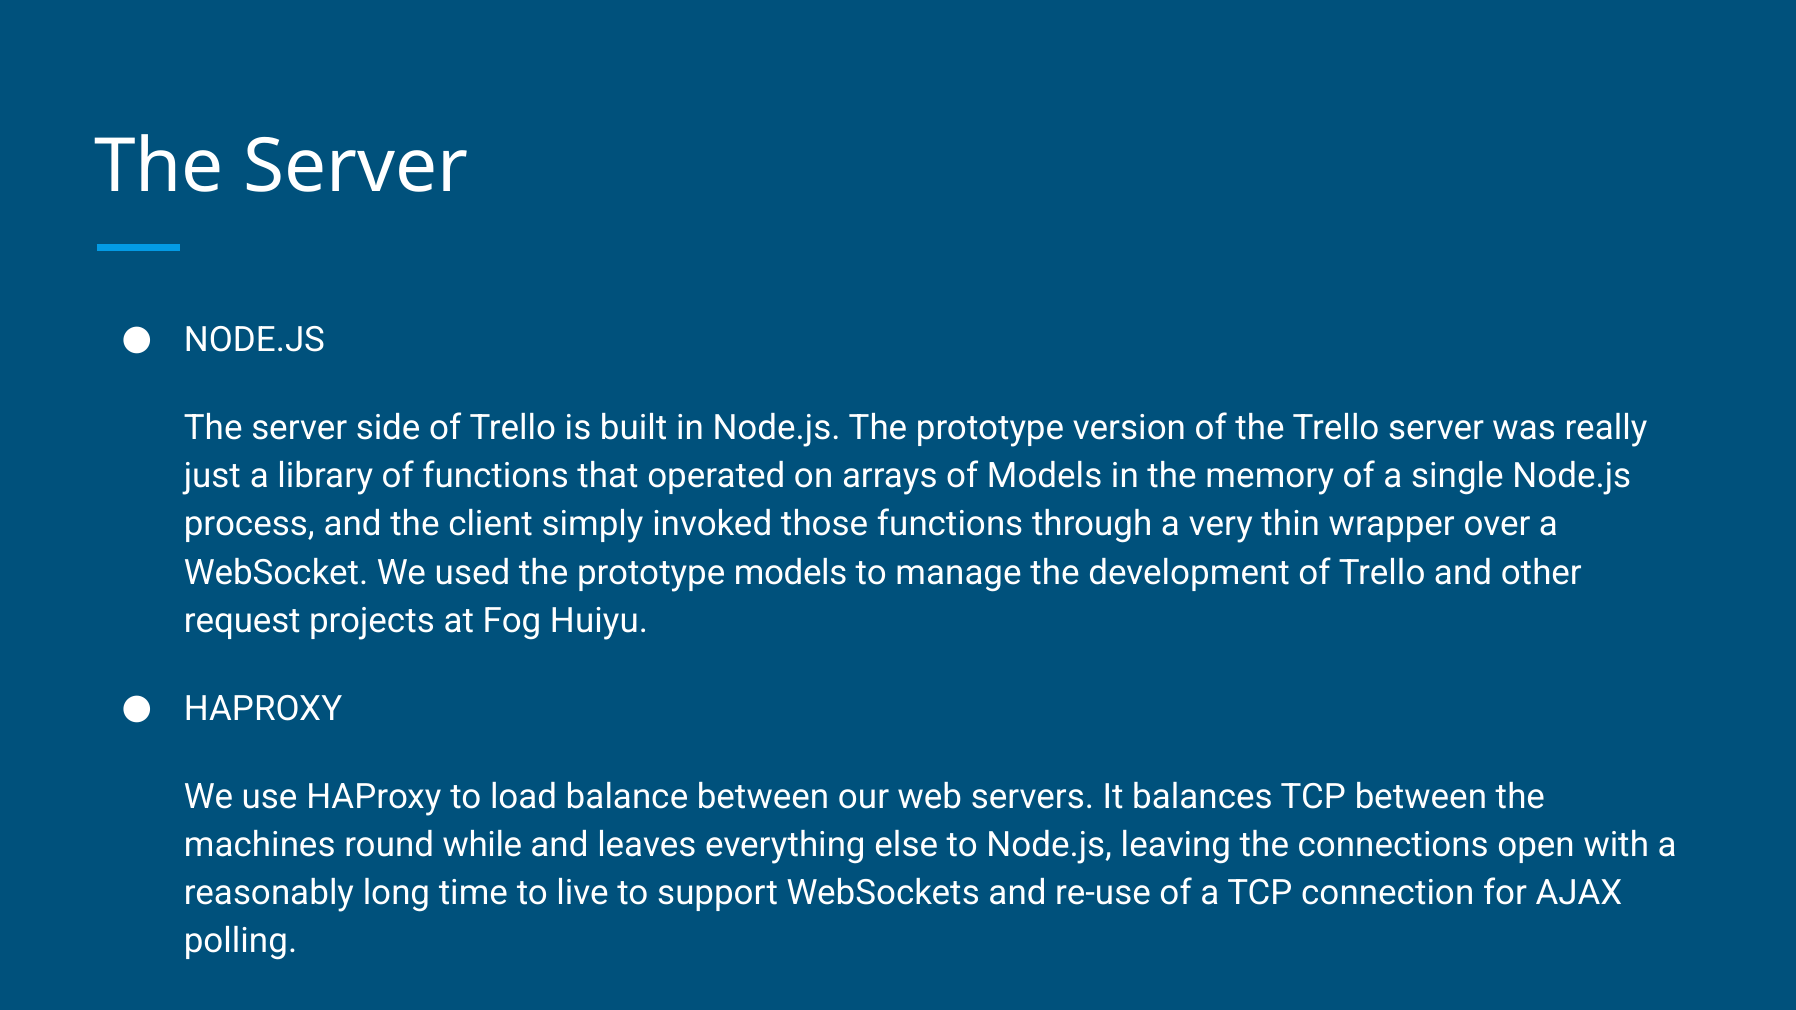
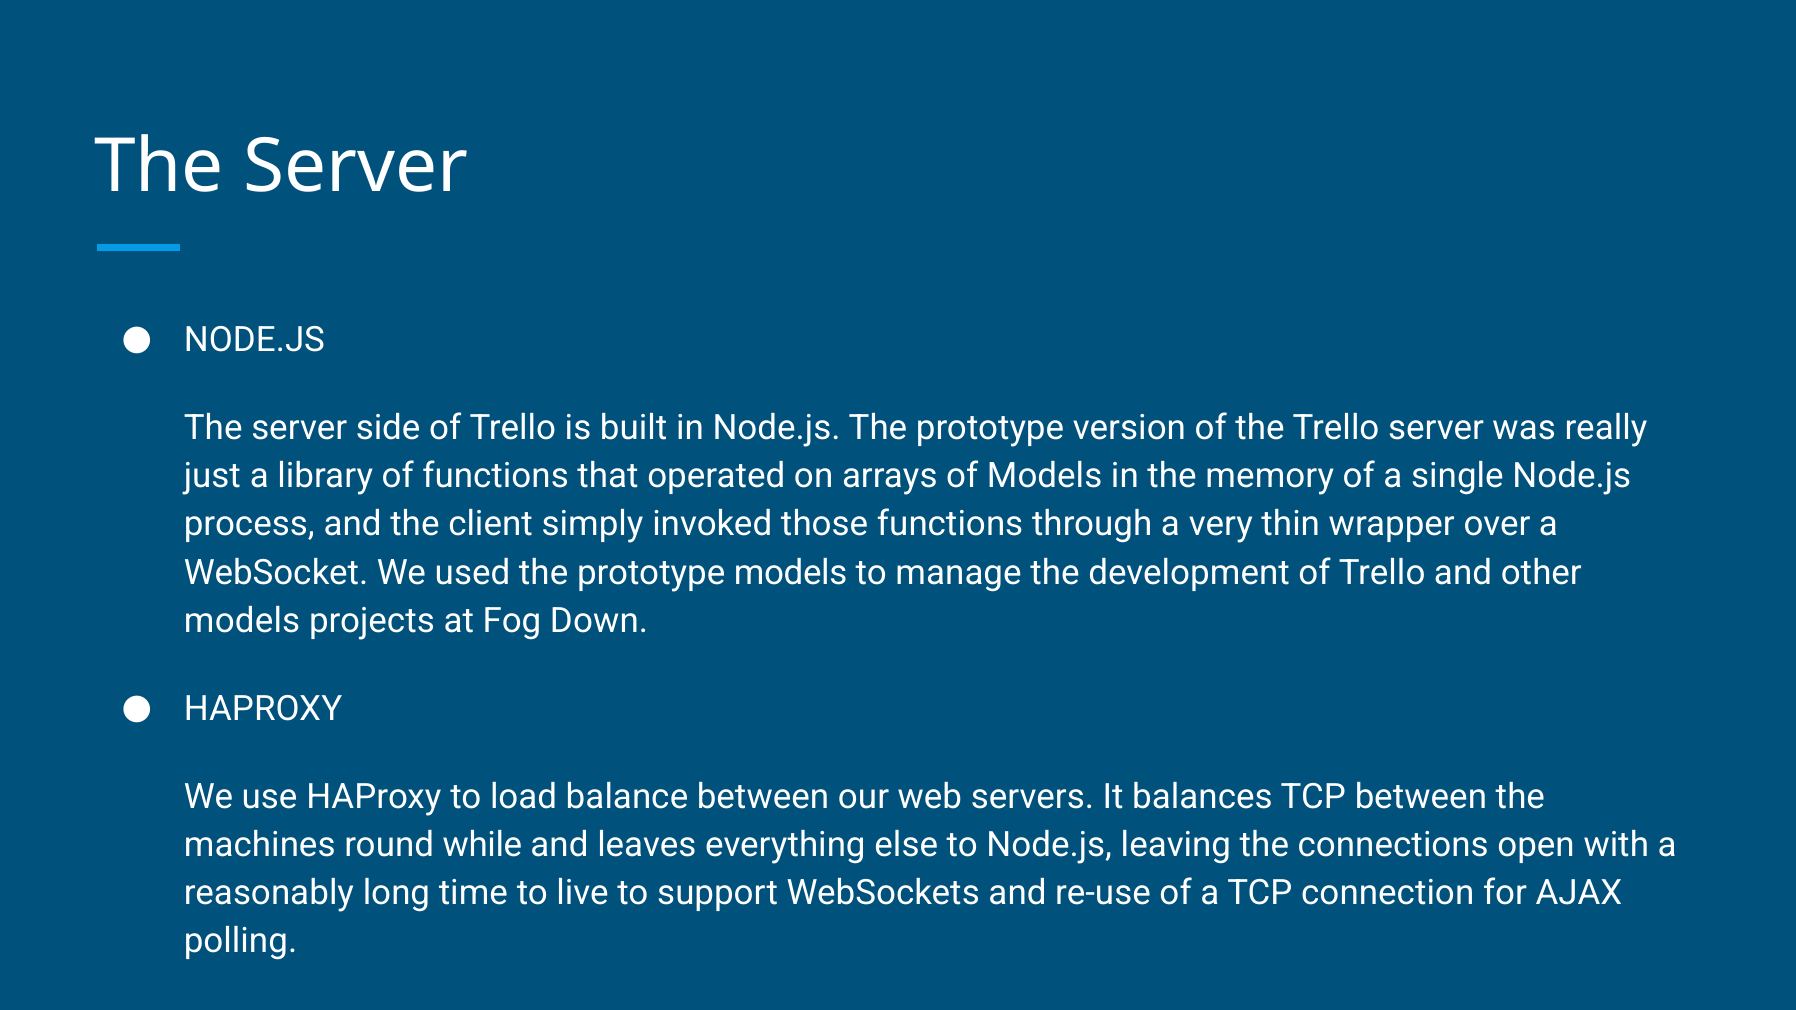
request at (242, 621): request -> models
Huiyu: Huiyu -> Down
